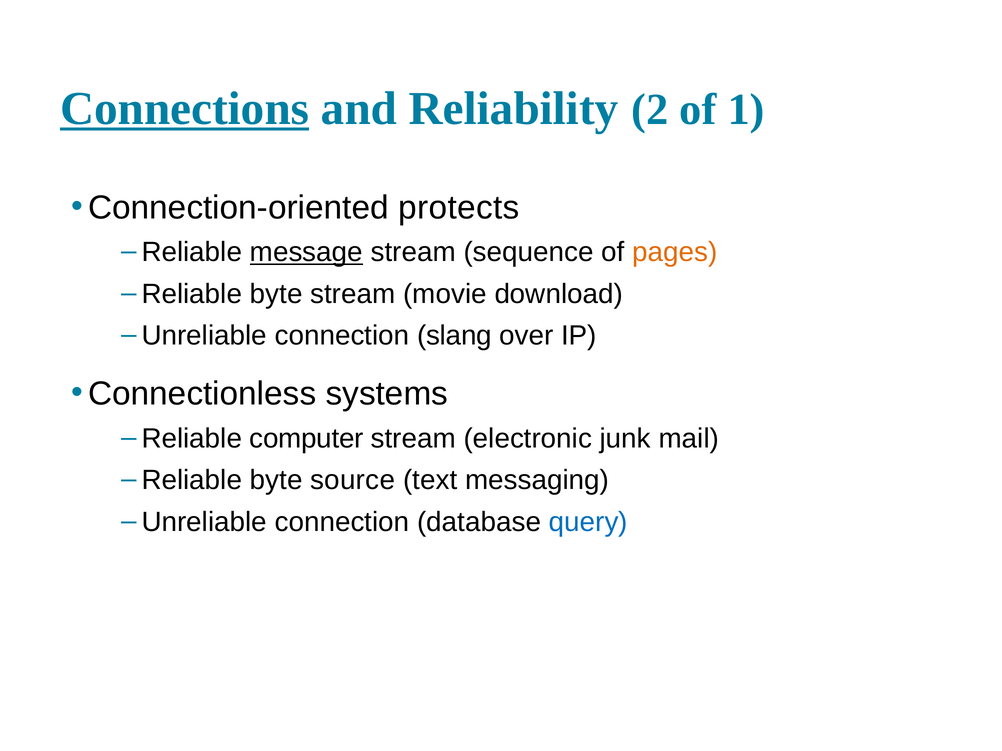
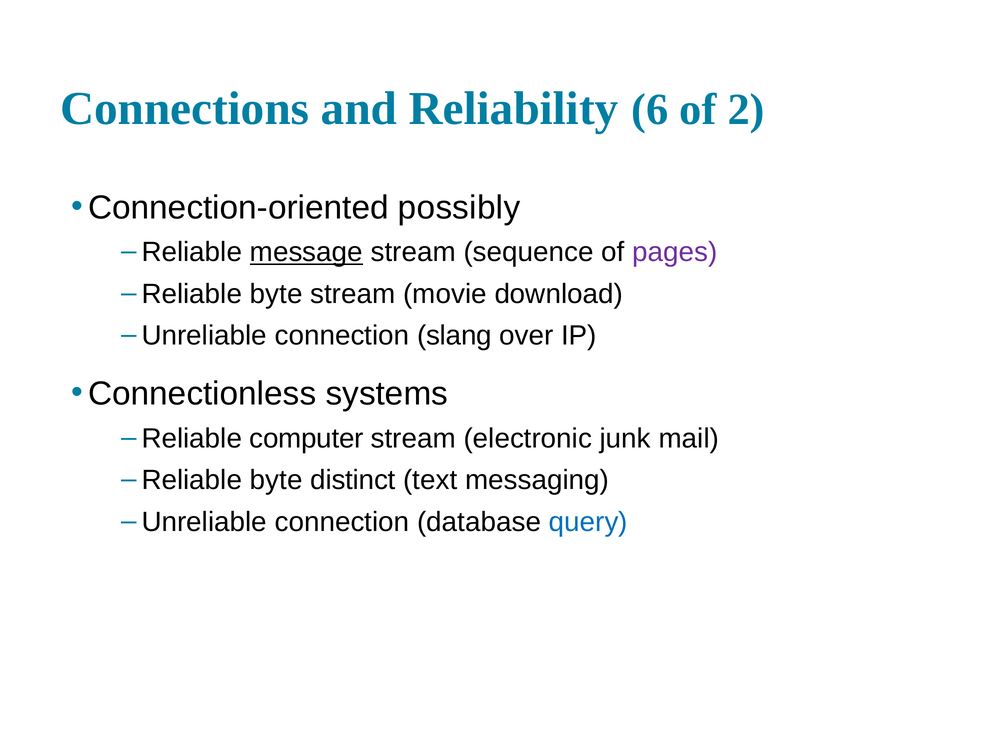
Connections underline: present -> none
2: 2 -> 6
1: 1 -> 2
protects: protects -> possibly
pages colour: orange -> purple
source: source -> distinct
